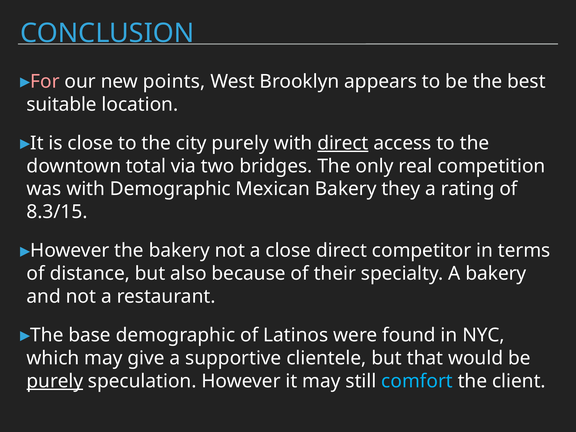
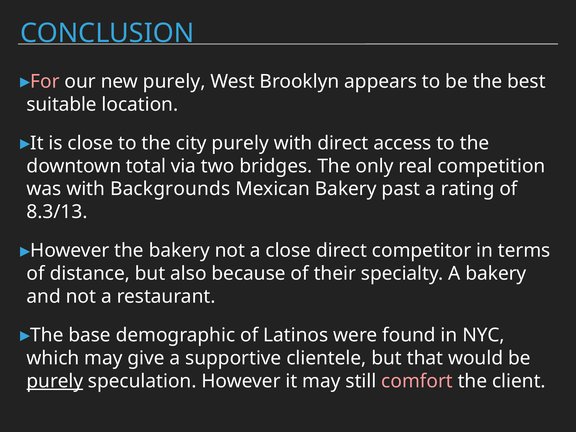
new points: points -> purely
direct at (343, 143) underline: present -> none
with Demographic: Demographic -> Backgrounds
they: they -> past
8.3/15: 8.3/15 -> 8.3/13
comfort colour: light blue -> pink
